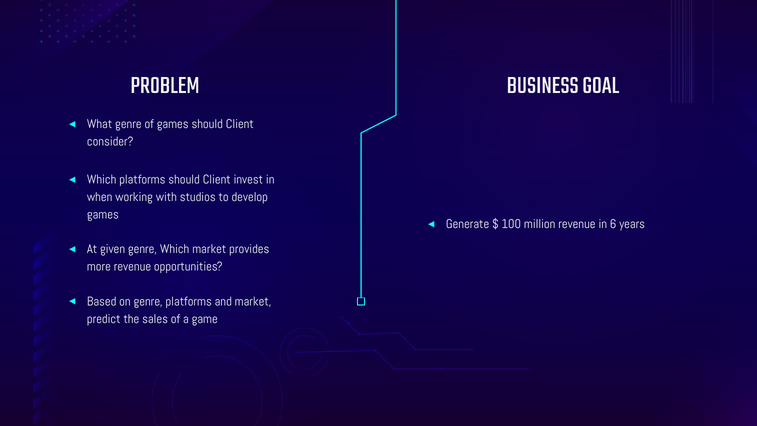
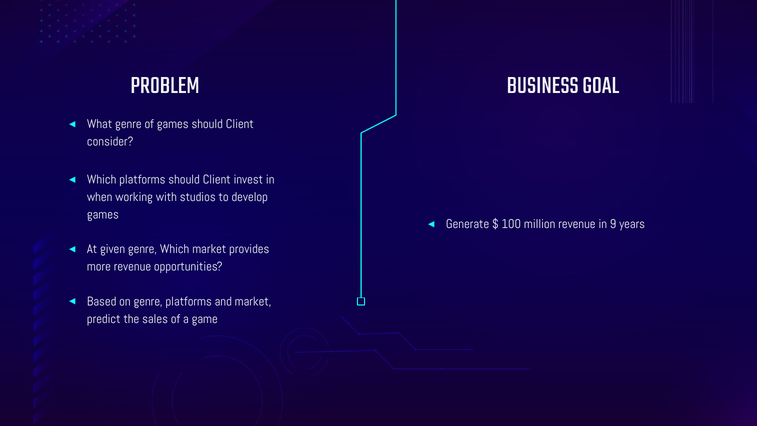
6: 6 -> 9
